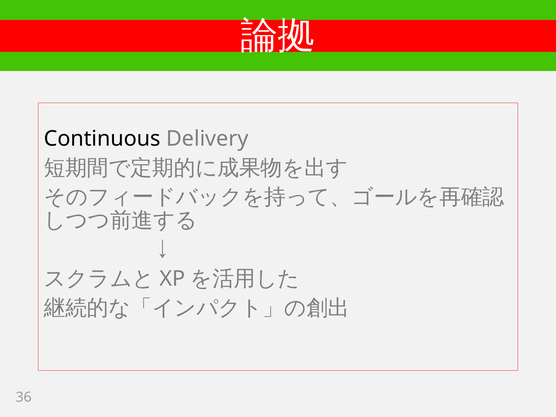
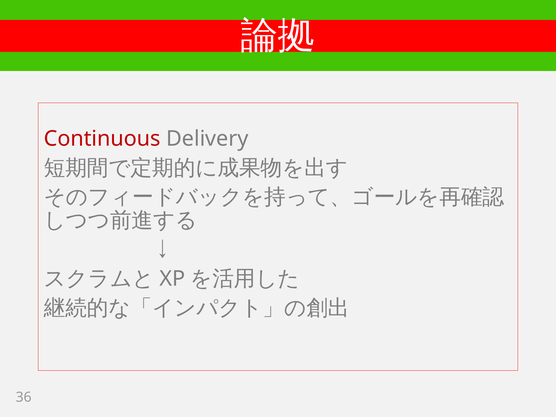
Continuous colour: black -> red
